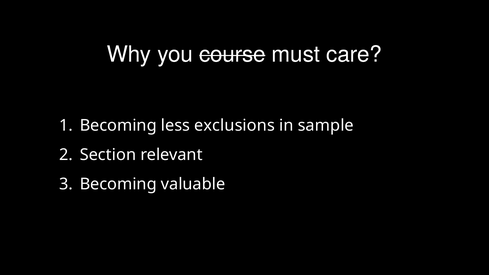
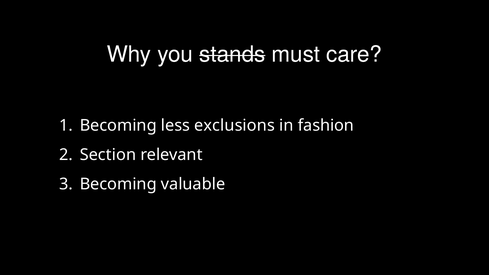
course: course -> stands
sample: sample -> fashion
